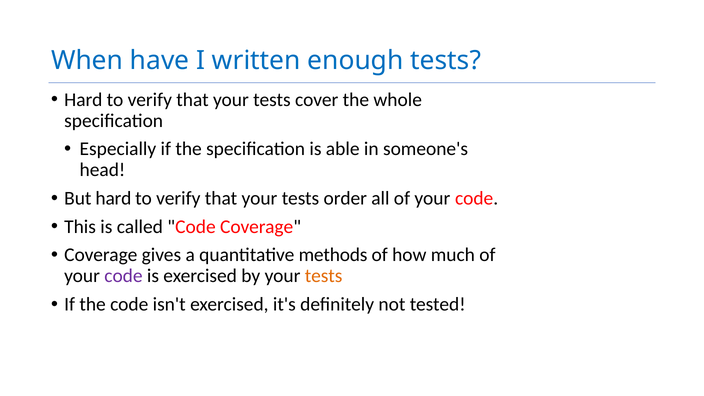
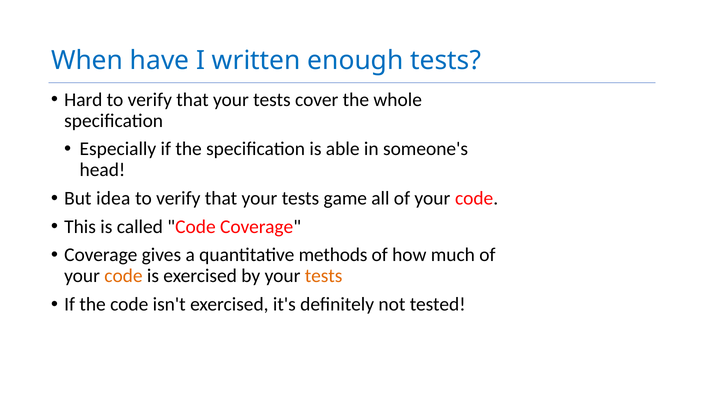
But hard: hard -> idea
order: order -> game
code at (123, 276) colour: purple -> orange
